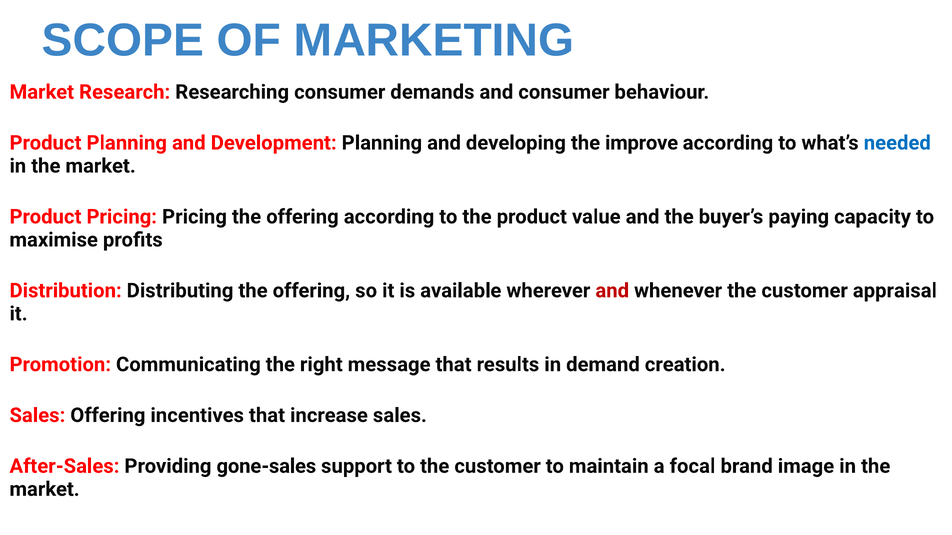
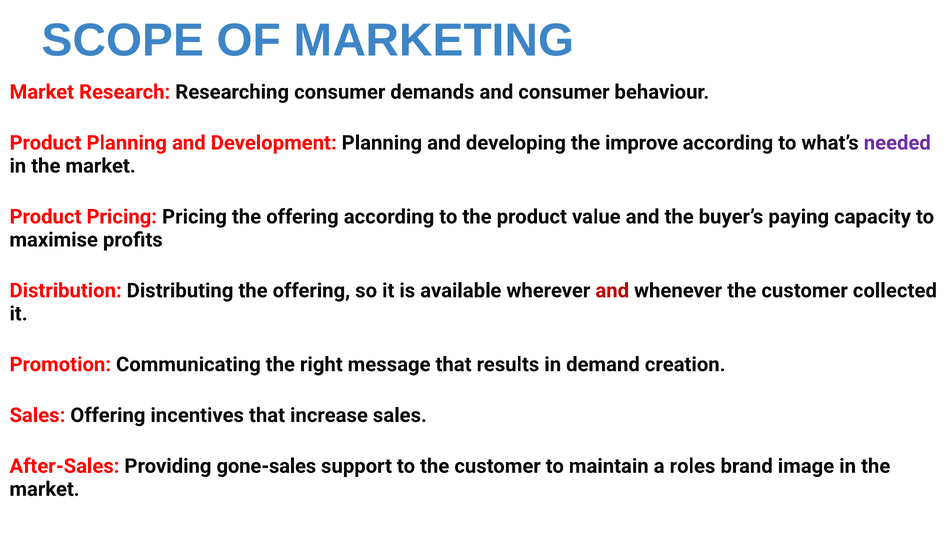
needed colour: blue -> purple
appraisal: appraisal -> collected
focal: focal -> roles
